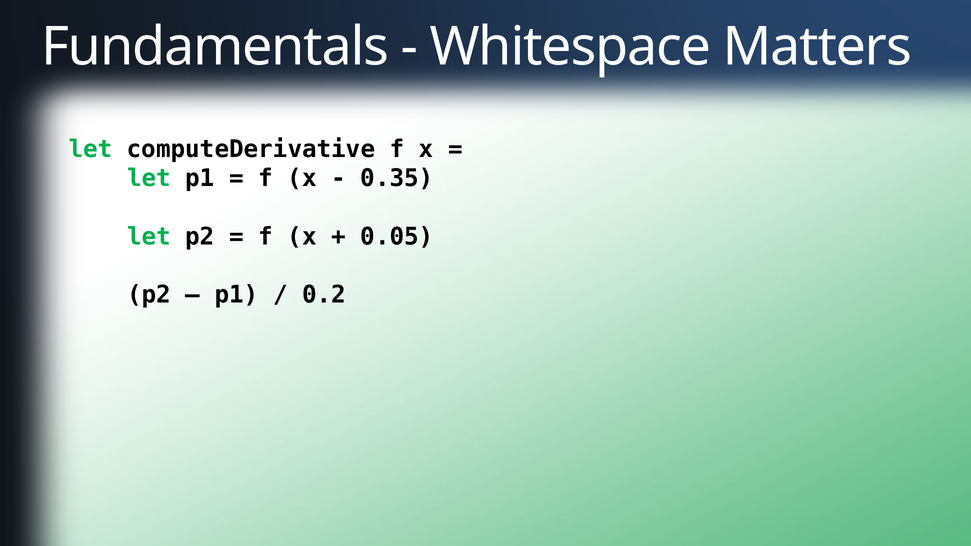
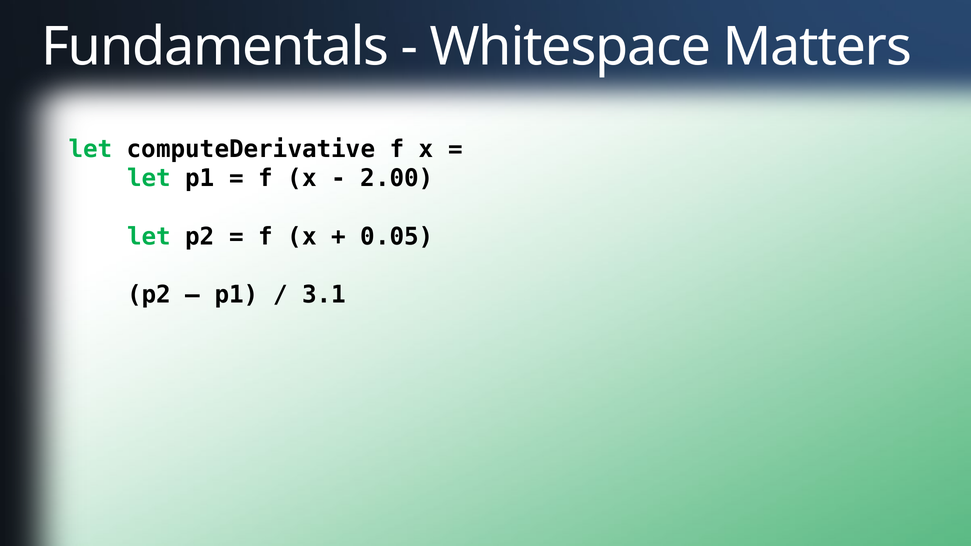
0.35: 0.35 -> 2.00
0.2: 0.2 -> 3.1
